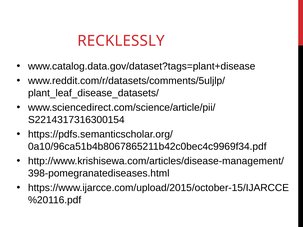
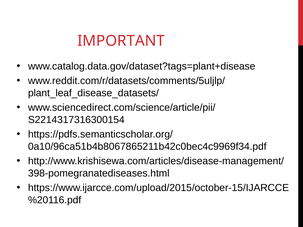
RECKLESSLY: RECKLESSLY -> IMPORTANT
